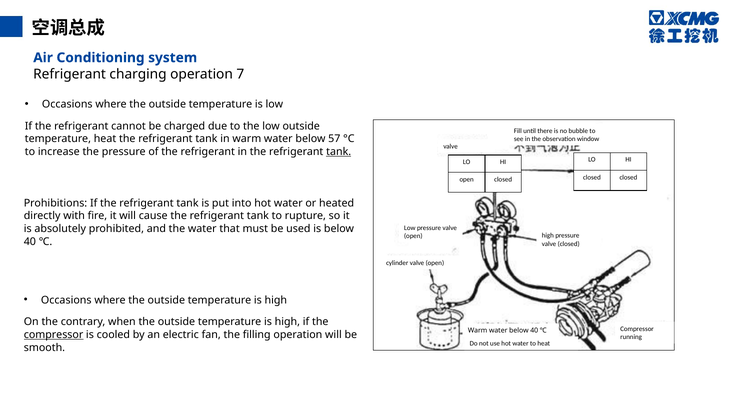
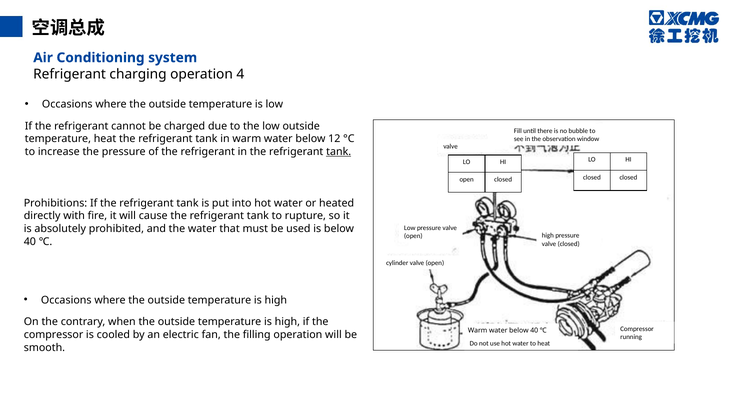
7: 7 -> 4
57: 57 -> 12
compressor at (54, 335) underline: present -> none
